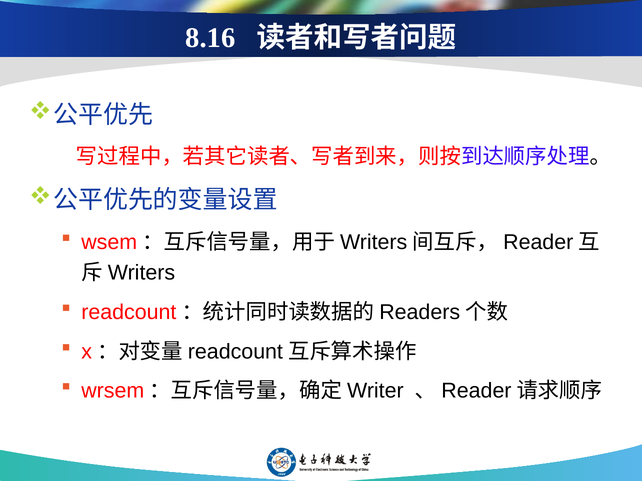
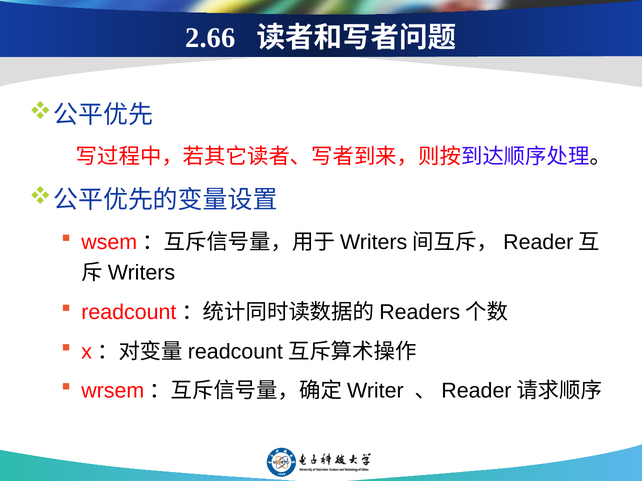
8.16: 8.16 -> 2.66
